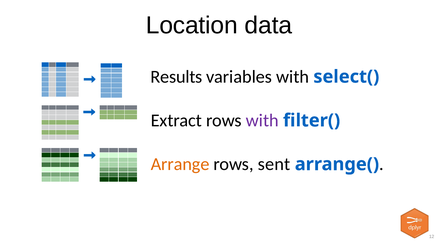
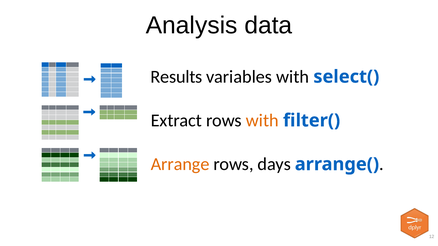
Location: Location -> Analysis
with at (262, 121) colour: purple -> orange
sent: sent -> days
